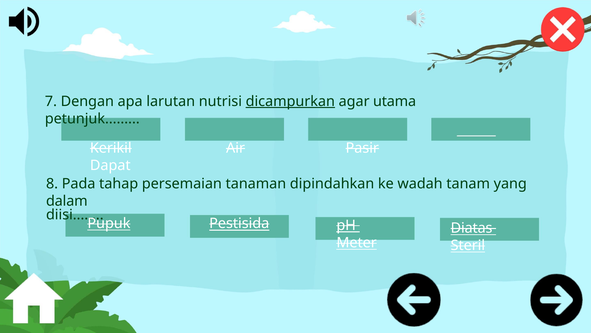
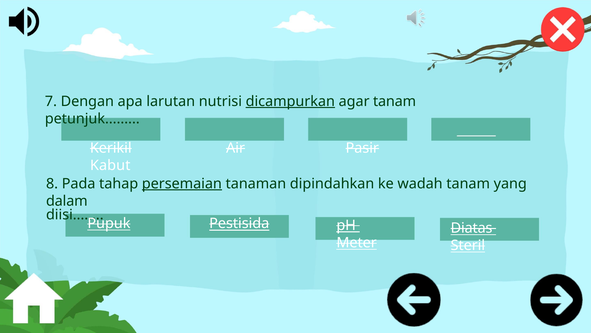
agar utama: utama -> tanam
Dapat: Dapat -> Kabut
persemaian underline: none -> present
